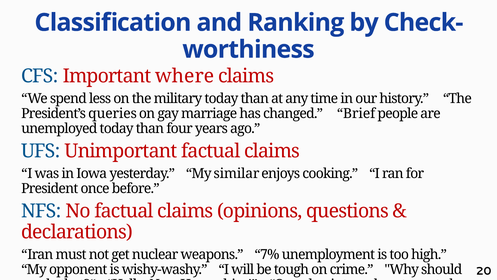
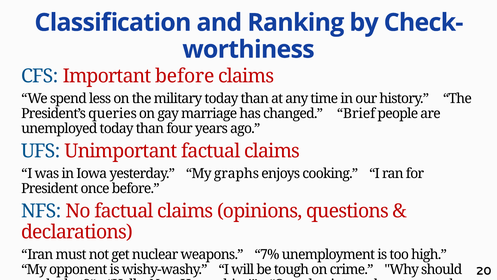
Important where: where -> before
similar: similar -> graphs
